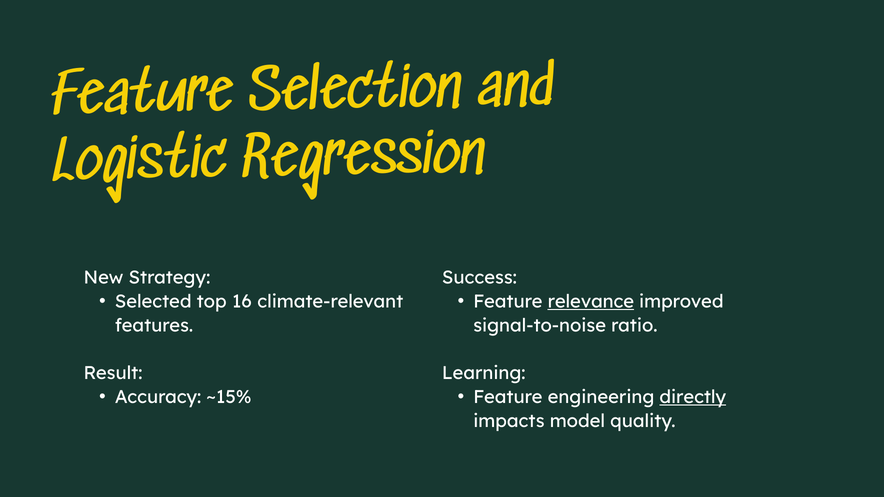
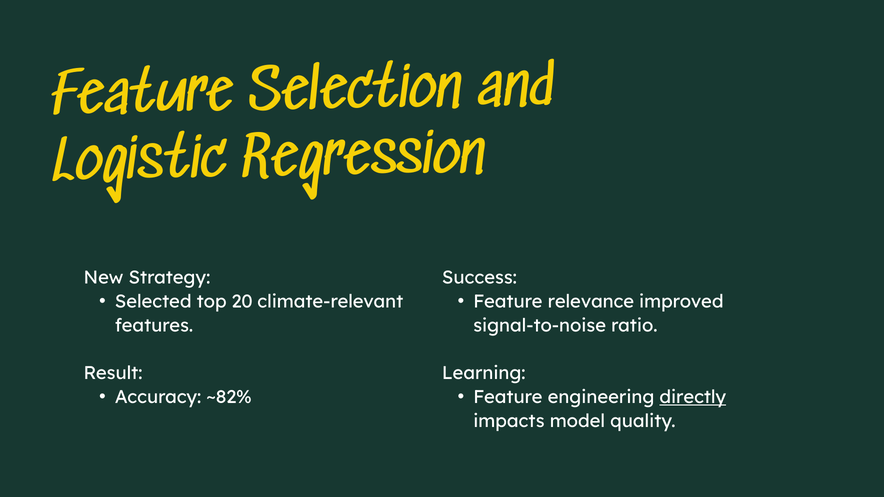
16: 16 -> 20
relevance underline: present -> none
~15%: ~15% -> ~82%
